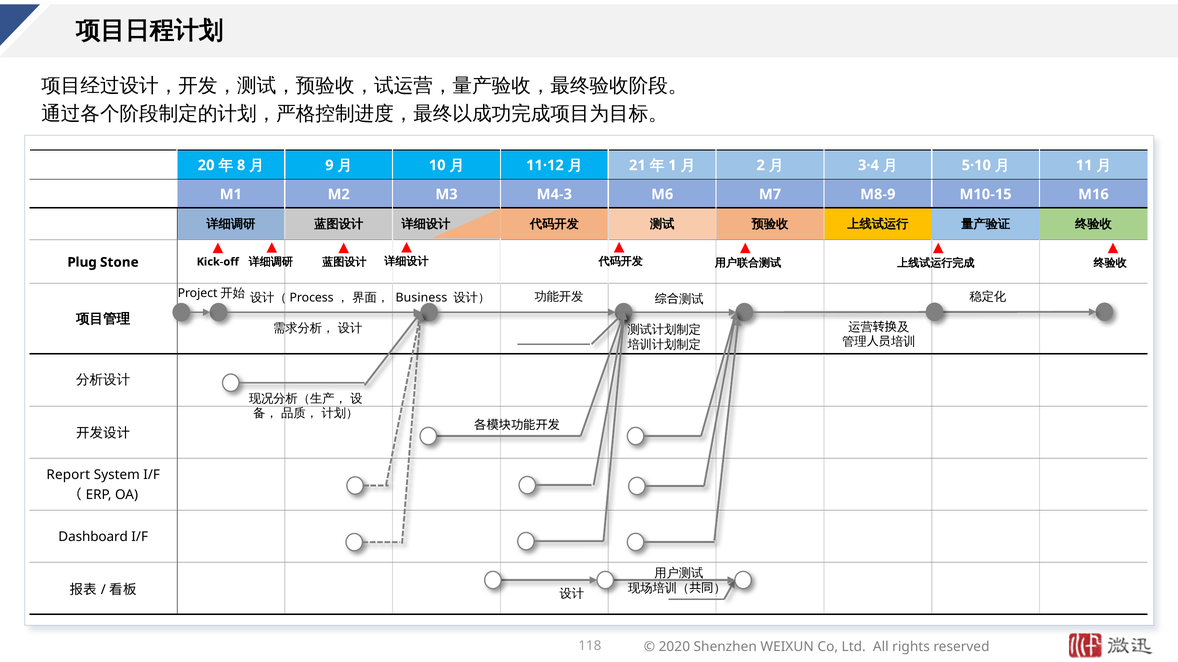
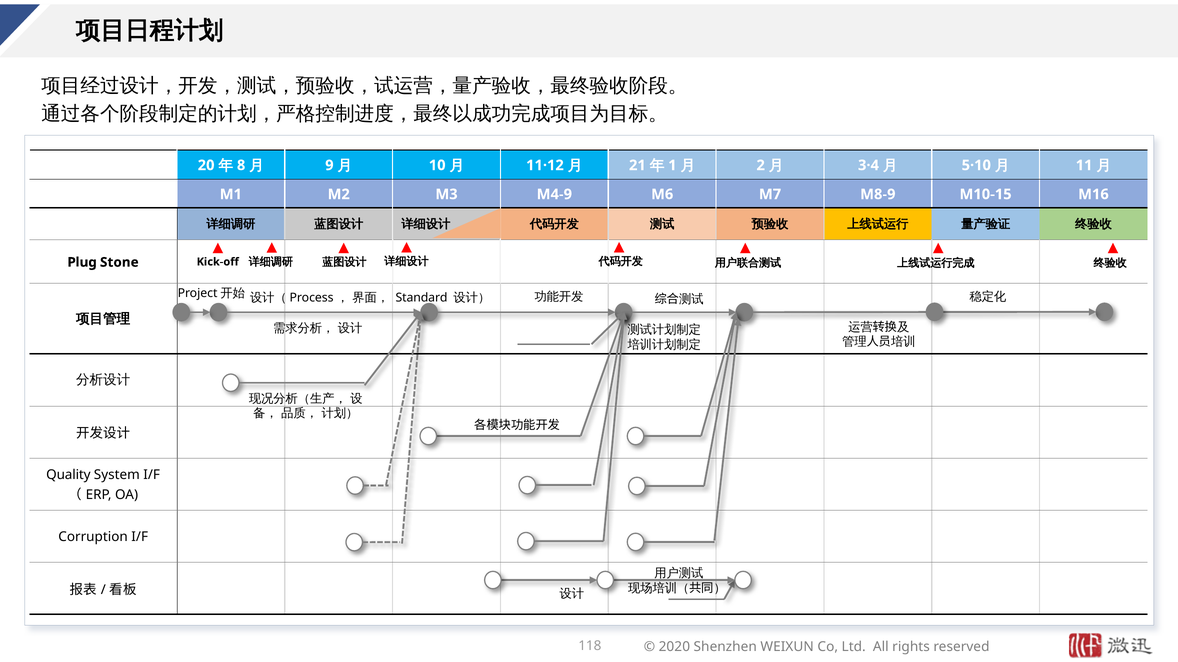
M4-3: M4-3 -> M4-9
Business: Business -> Standard
Report: Report -> Quality
Dashboard: Dashboard -> Corruption
